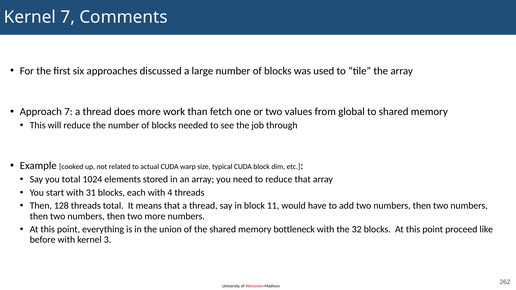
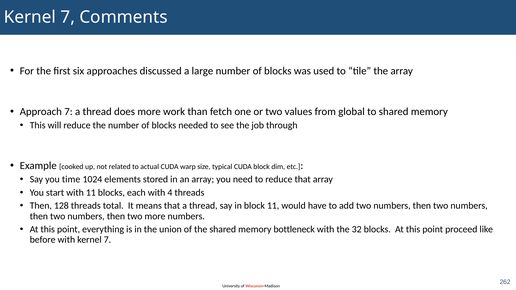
you total: total -> time
with 31: 31 -> 11
with kernel 3: 3 -> 7
